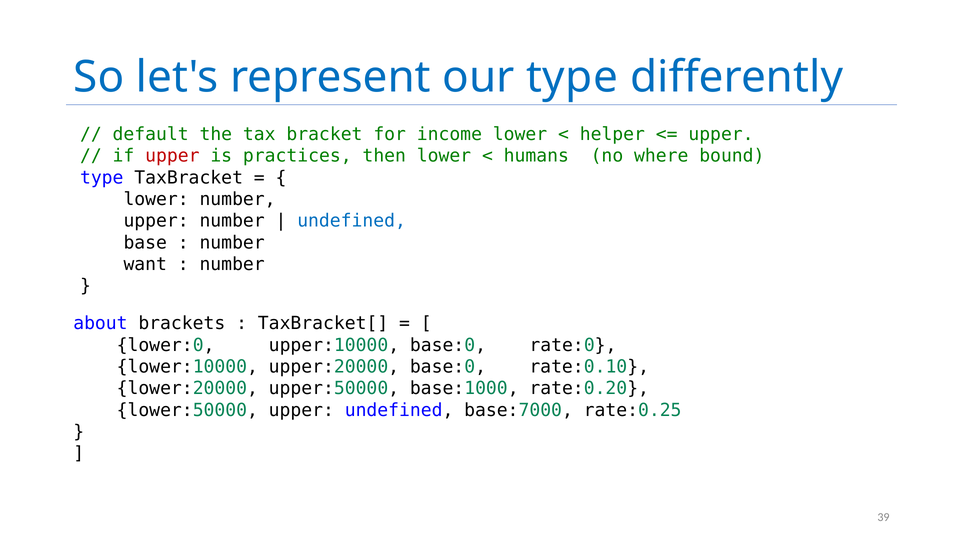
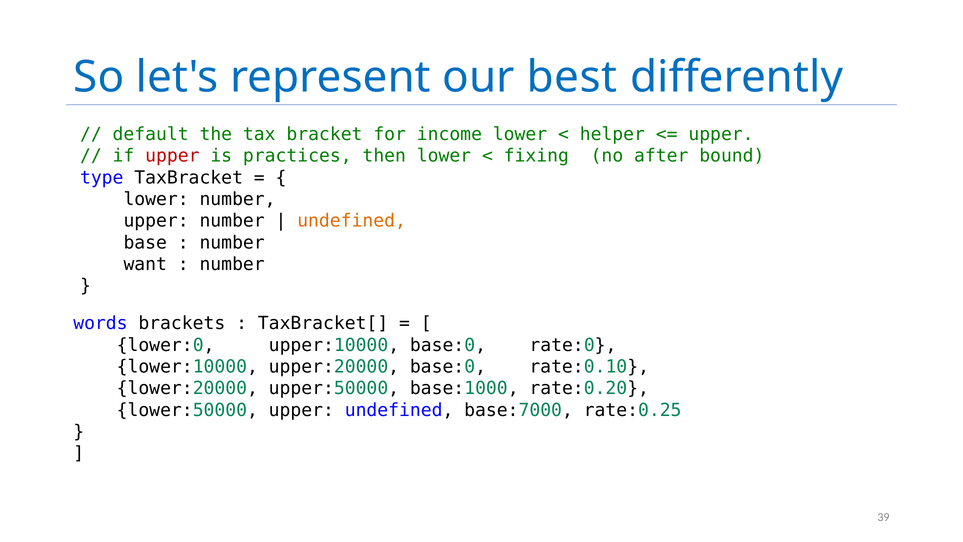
our type: type -> best
humans: humans -> fixing
where: where -> after
undefined at (352, 221) colour: blue -> orange
about: about -> words
